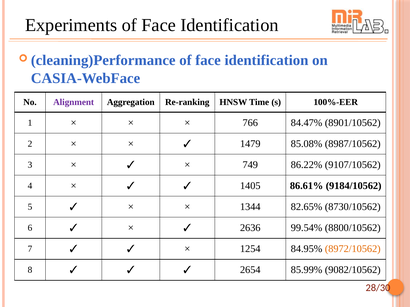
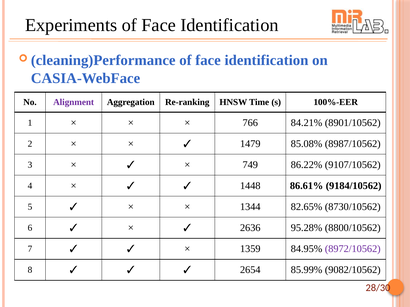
84.47%: 84.47% -> 84.21%
1405: 1405 -> 1448
99.54%: 99.54% -> 95.28%
1254: 1254 -> 1359
8972/10562 colour: orange -> purple
